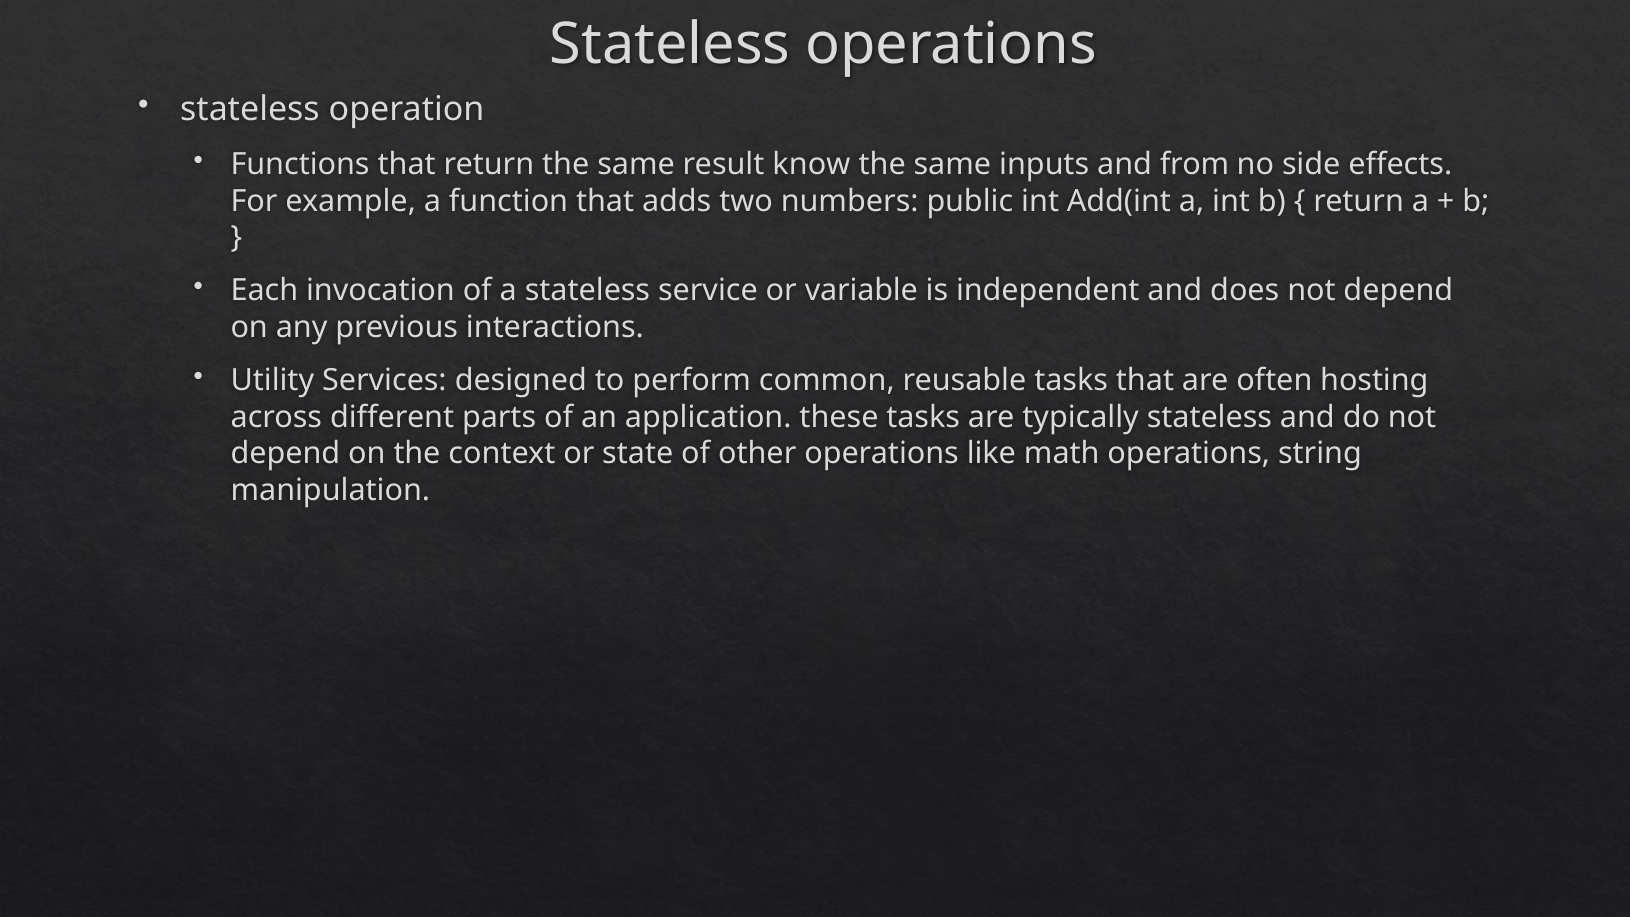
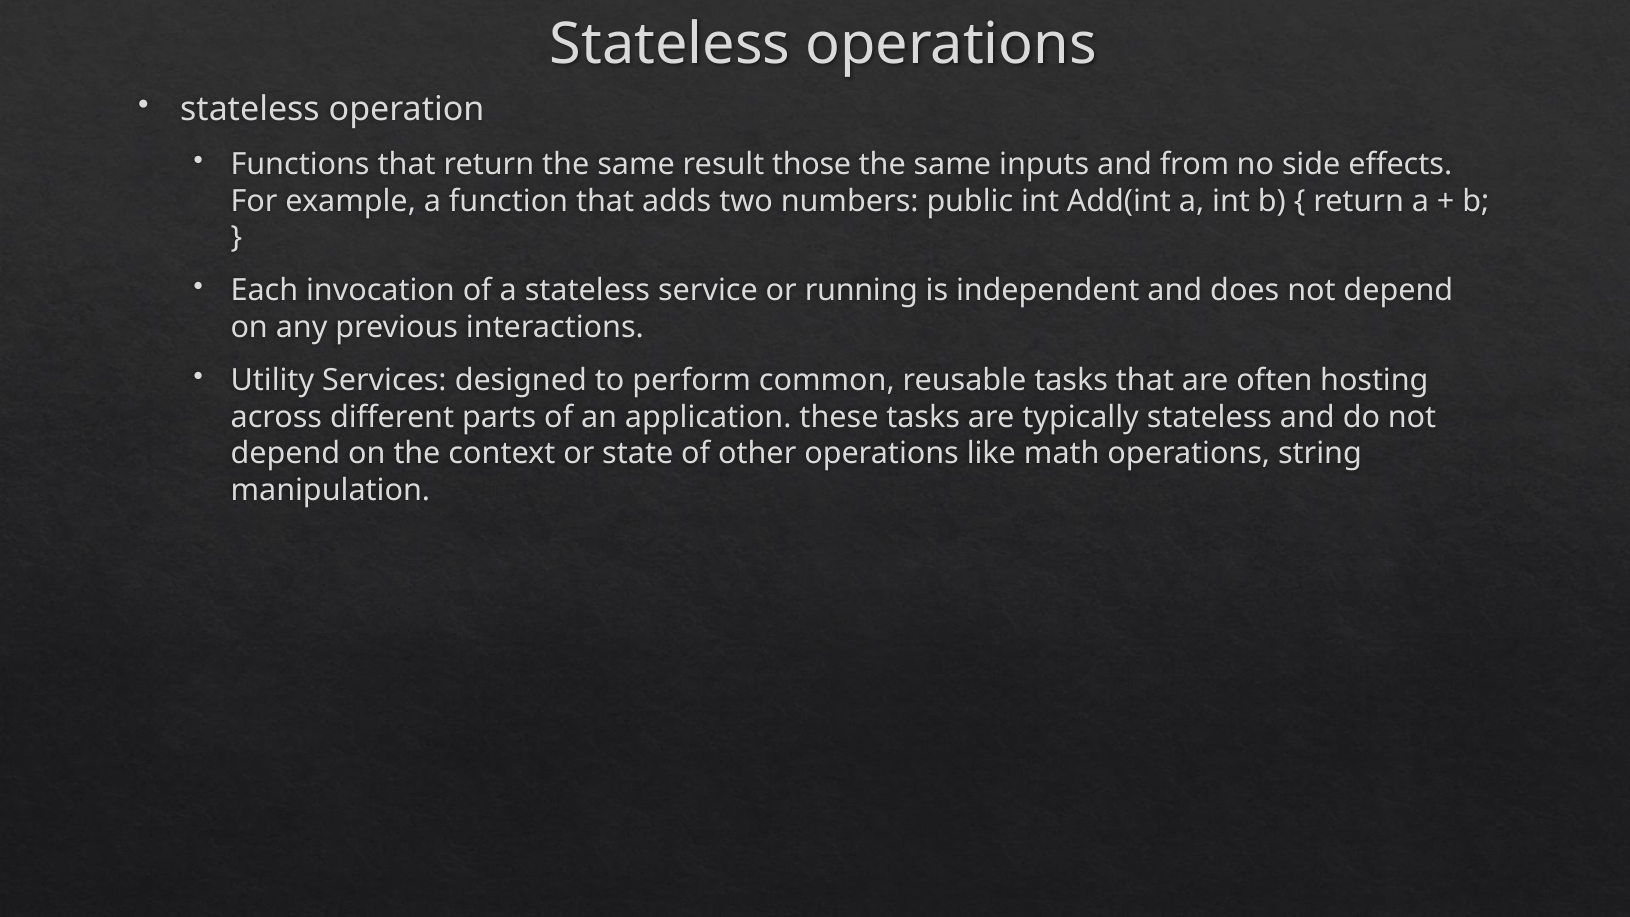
know: know -> those
variable: variable -> running
